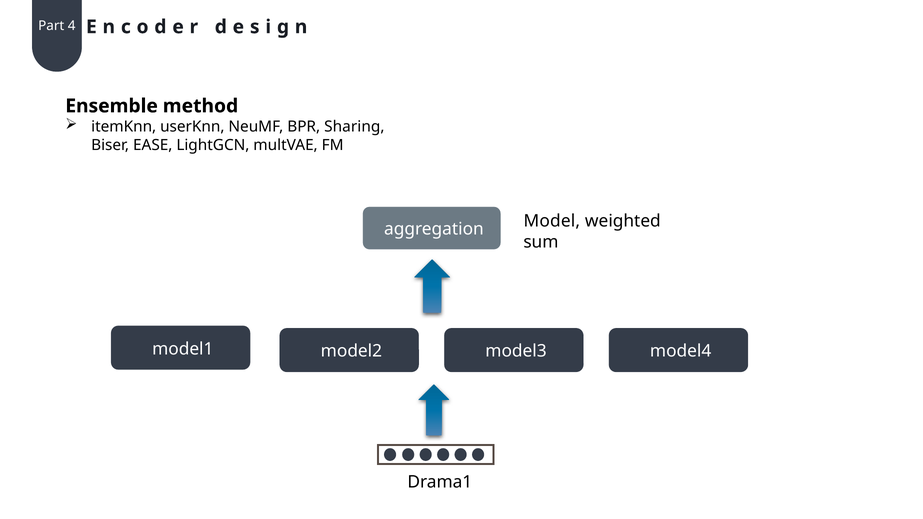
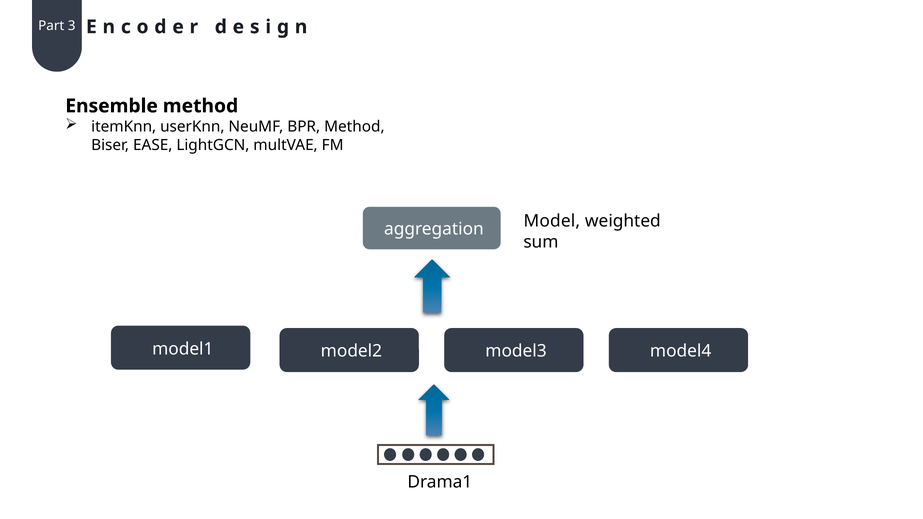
4: 4 -> 3
BPR Sharing: Sharing -> Method
